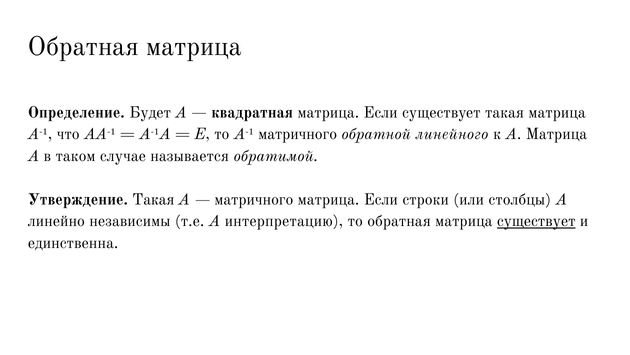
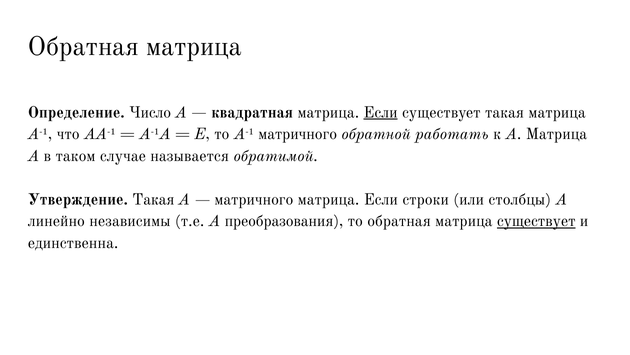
Будет: Будет -> Число
Если at (381, 112) underline: none -> present
линейного: линейного -> работать
интерпретацию: интерпретацию -> преобразования
